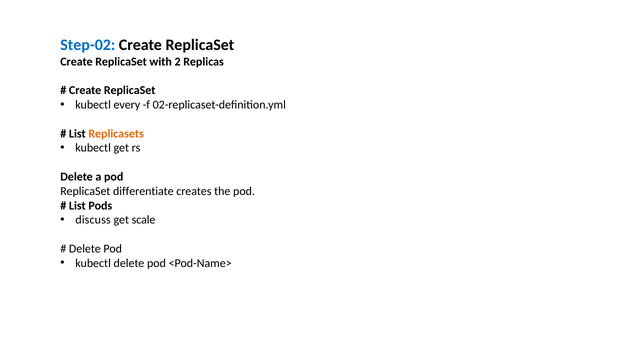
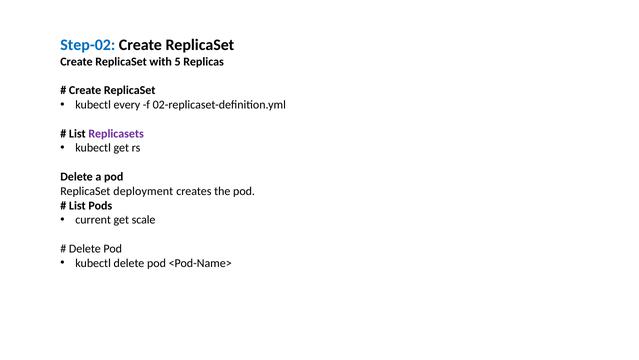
2: 2 -> 5
Replicasets colour: orange -> purple
differentiate: differentiate -> deployment
discuss: discuss -> current
